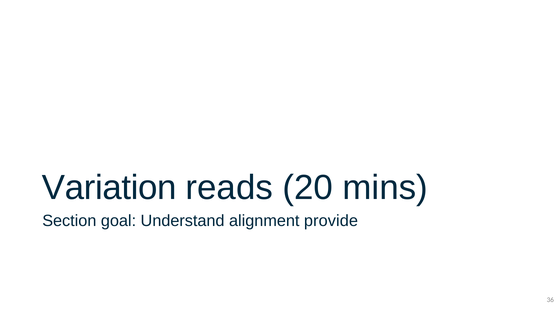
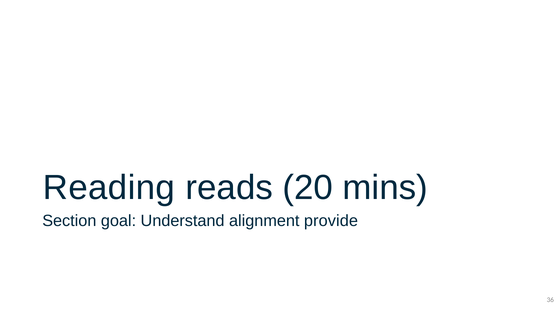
Variation: Variation -> Reading
